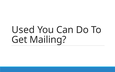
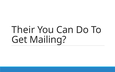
Used: Used -> Their
